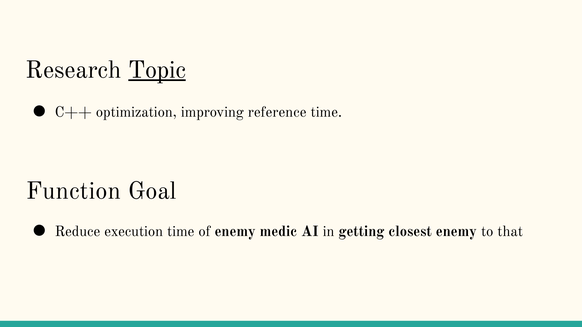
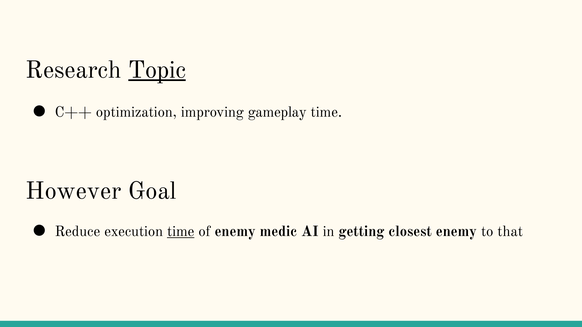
reference: reference -> gameplay
Function: Function -> However
time at (181, 232) underline: none -> present
